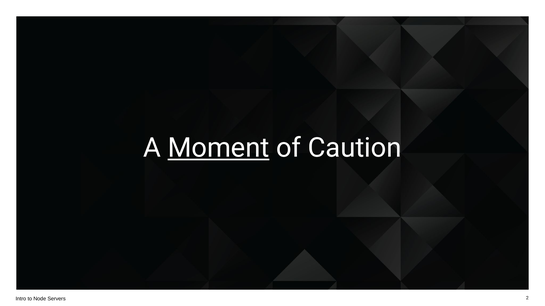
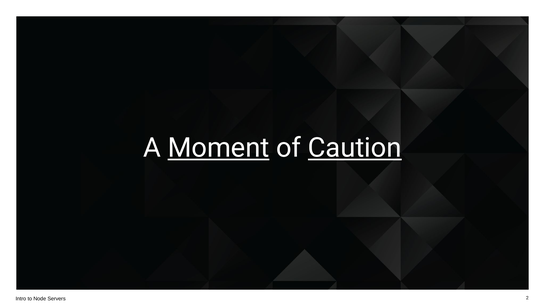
Caution underline: none -> present
